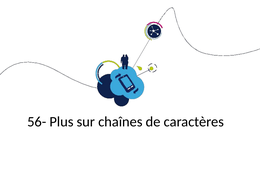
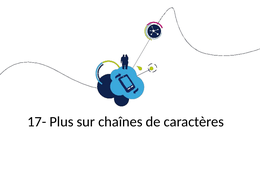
56-: 56- -> 17-
